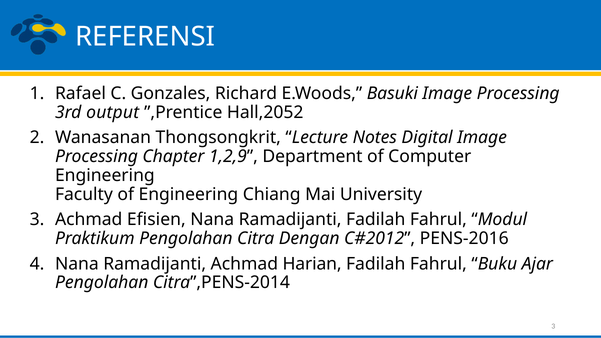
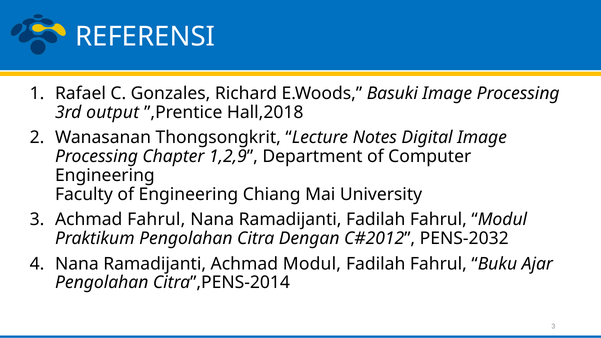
Hall,2052: Hall,2052 -> Hall,2018
Achmad Efisien: Efisien -> Fahrul
PENS-2016: PENS-2016 -> PENS-2032
Achmad Harian: Harian -> Modul
